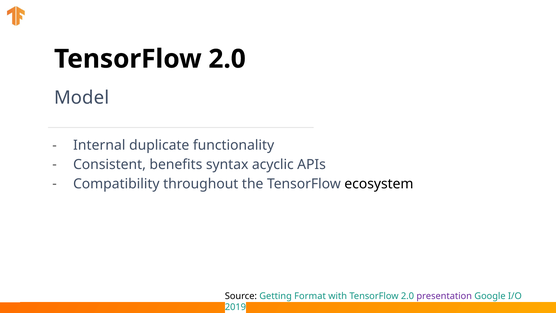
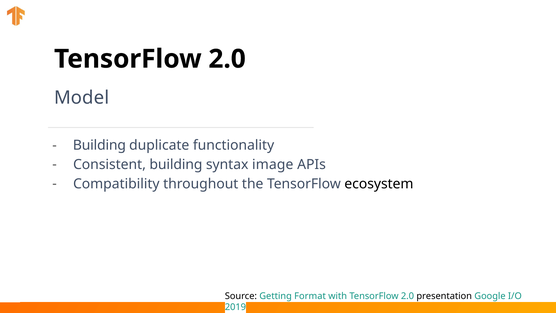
Internal at (99, 145): Internal -> Building
Consistent benefits: benefits -> building
acyclic: acyclic -> image
presentation colour: purple -> black
